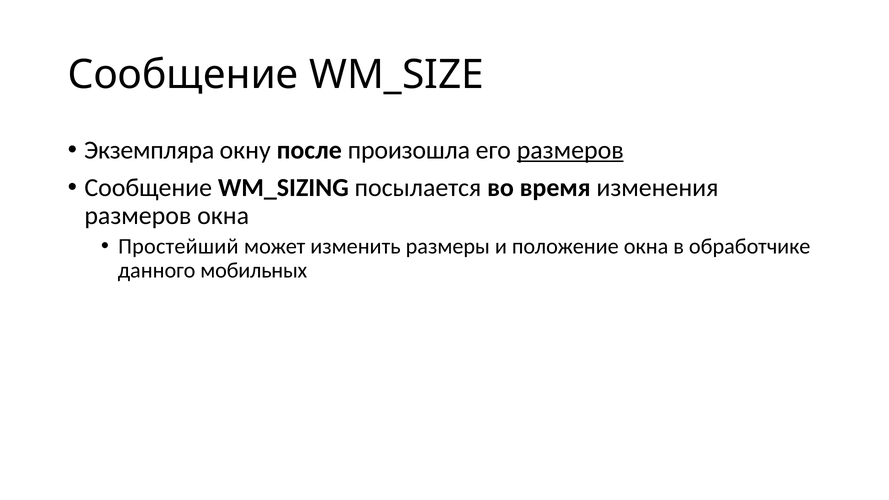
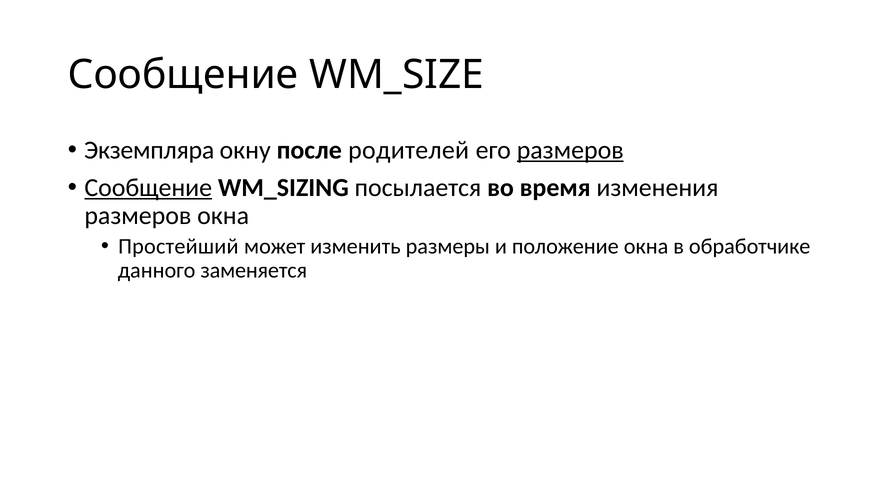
произошла: произошла -> родителей
Сообщение at (148, 188) underline: none -> present
мобильных: мобильных -> заменяется
